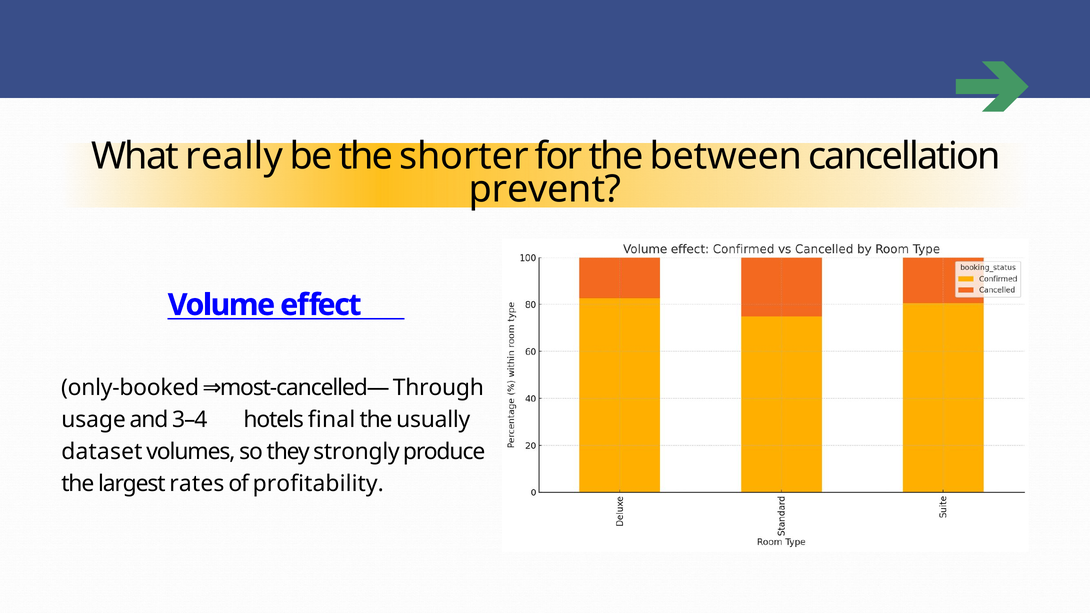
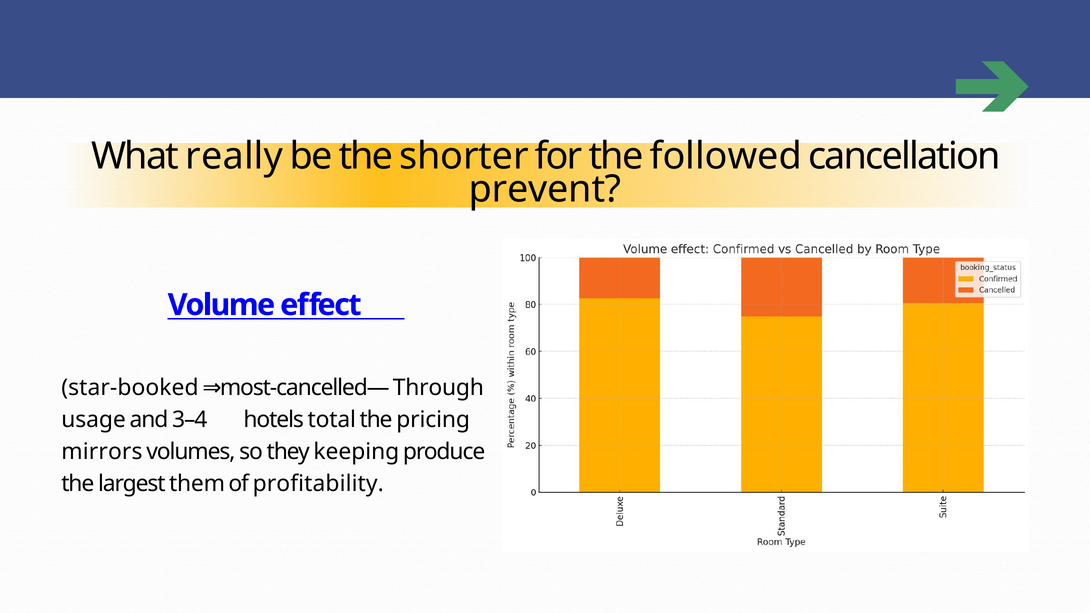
between: between -> followed
only-booked: only-booked -> star-booked
final: final -> total
usually: usually -> pricing
dataset: dataset -> mirrors
strongly: strongly -> keeping
rates: rates -> them
